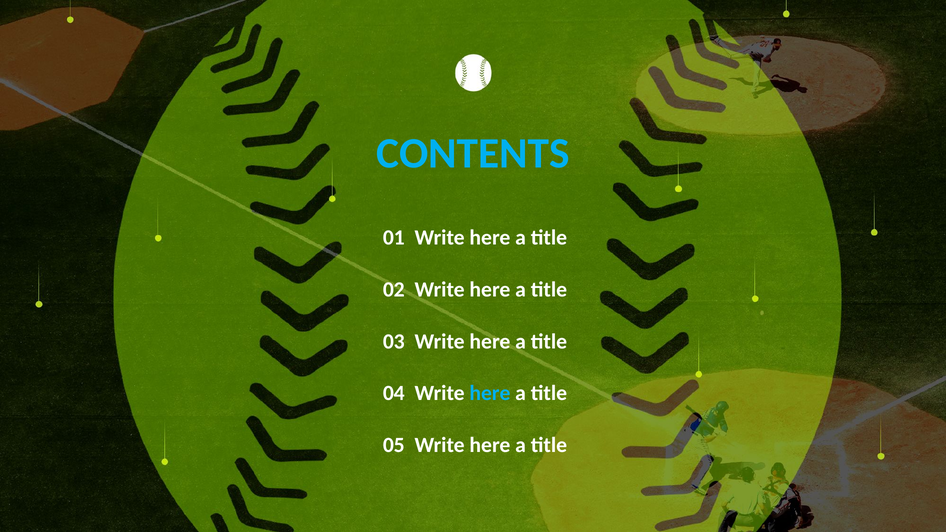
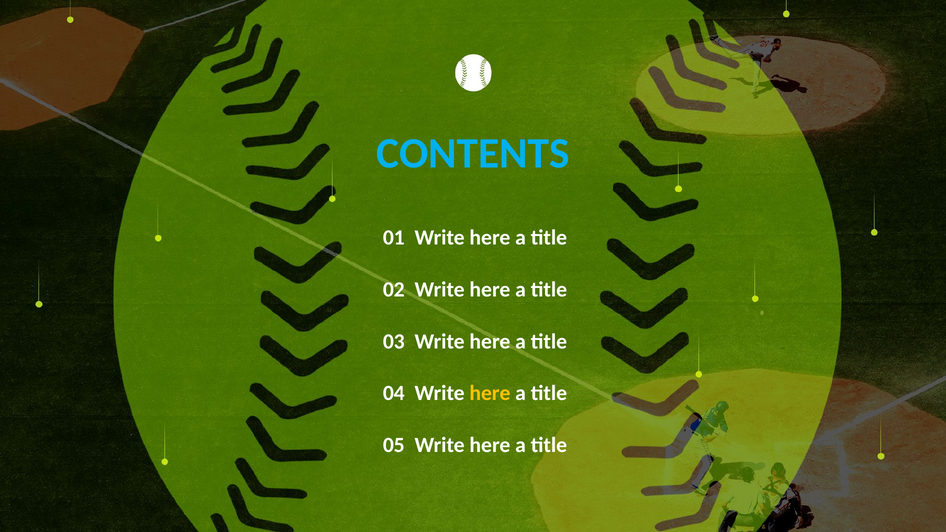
here at (490, 394) colour: light blue -> yellow
